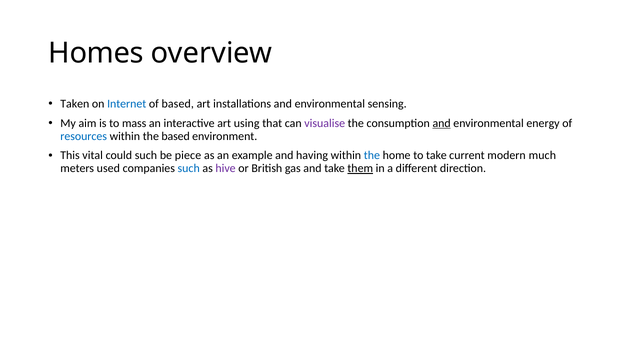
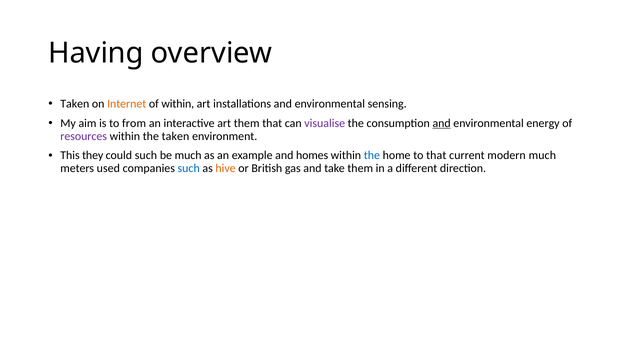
Homes: Homes -> Having
Internet colour: blue -> orange
of based: based -> within
mass: mass -> from
art using: using -> them
resources colour: blue -> purple
the based: based -> taken
vital: vital -> they
be piece: piece -> much
having: having -> homes
to take: take -> that
hive colour: purple -> orange
them at (360, 169) underline: present -> none
